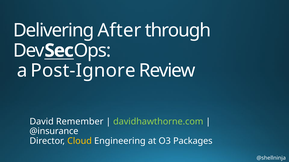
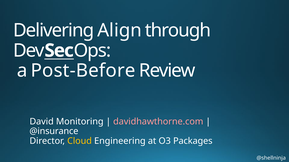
After: After -> Align
Post-Ignore: Post-Ignore -> Post-Before
Remember: Remember -> Monitoring
davidhawthorne.com colour: light green -> pink
